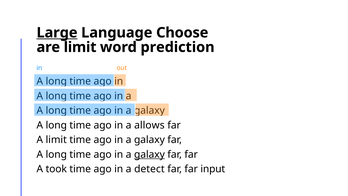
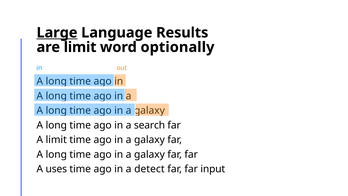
Choose: Choose -> Results
prediction: prediction -> optionally
allows: allows -> search
galaxy at (149, 154) underline: present -> none
took: took -> uses
